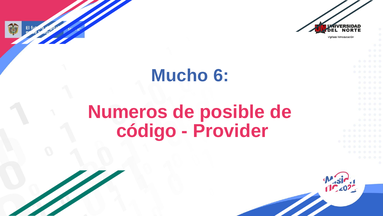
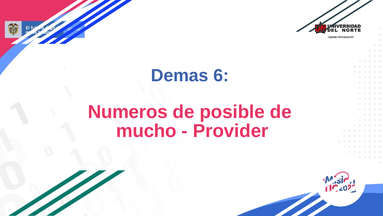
Mucho: Mucho -> Demas
código: código -> mucho
